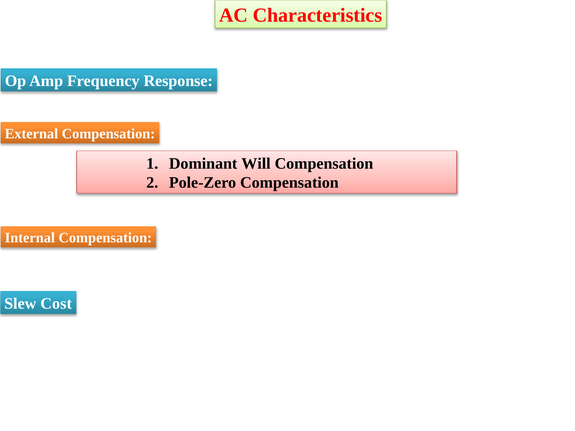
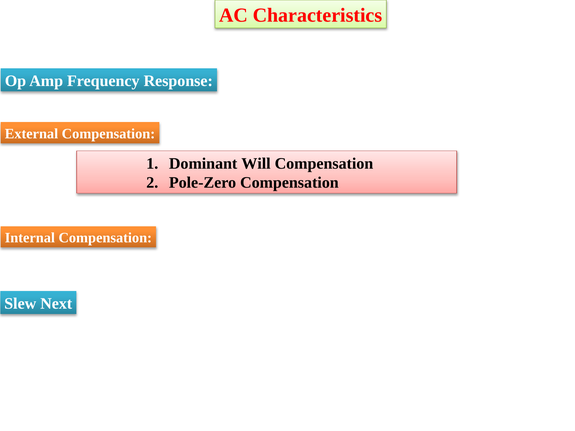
Cost: Cost -> Next
